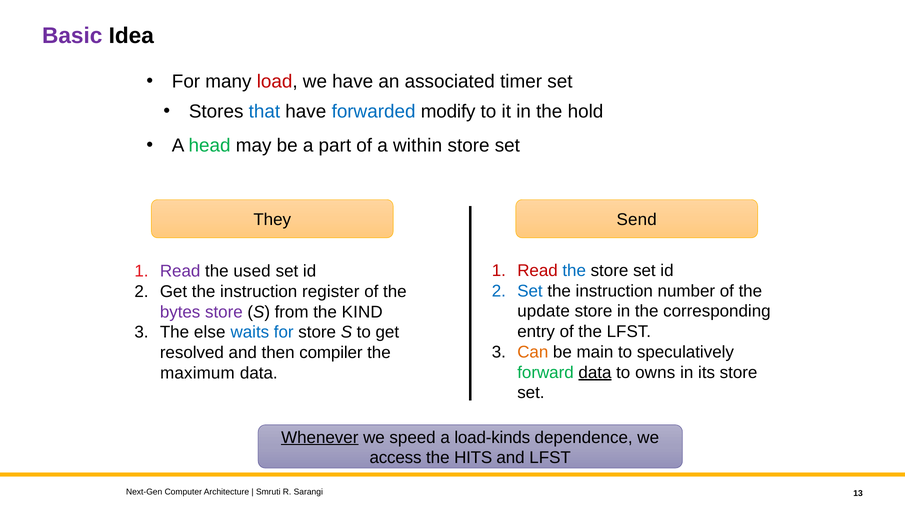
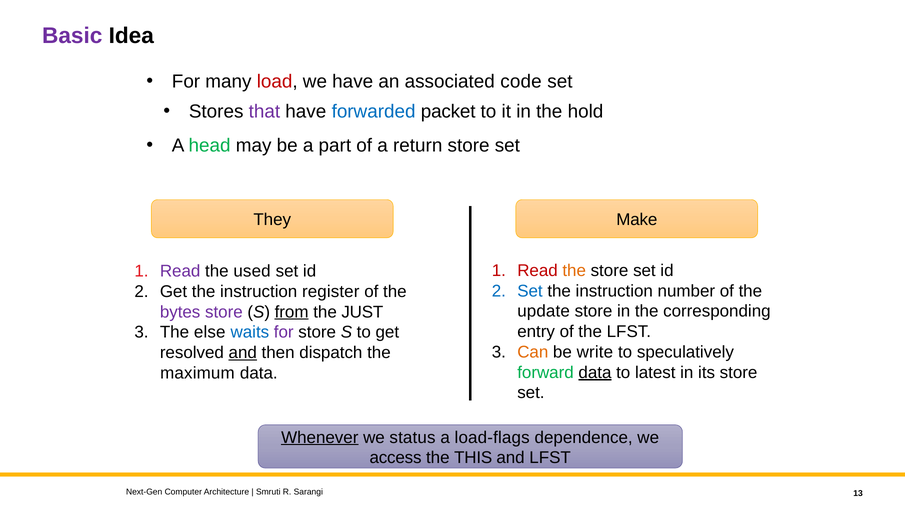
timer: timer -> code
that colour: blue -> purple
modify: modify -> packet
within: within -> return
Send: Send -> Make
the at (574, 271) colour: blue -> orange
from underline: none -> present
KIND: KIND -> JUST
for at (284, 332) colour: blue -> purple
main: main -> write
and at (243, 353) underline: none -> present
compiler: compiler -> dispatch
owns: owns -> latest
speed: speed -> status
load-kinds: load-kinds -> load-flags
HITS: HITS -> THIS
